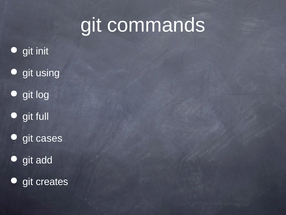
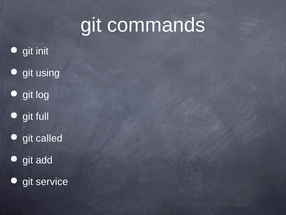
cases: cases -> called
creates: creates -> service
